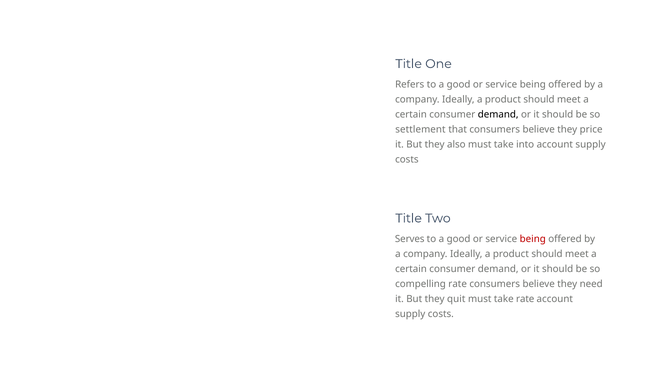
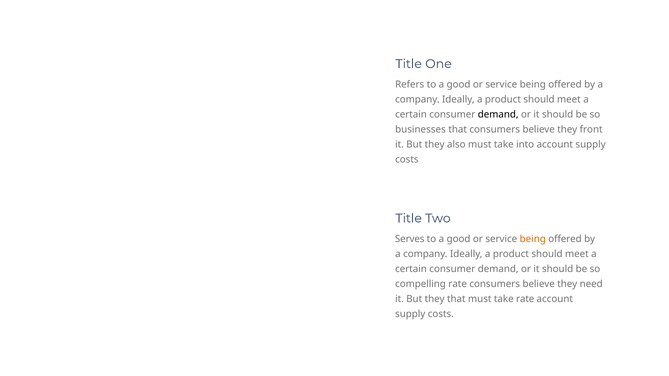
settlement: settlement -> businesses
price: price -> front
being at (533, 239) colour: red -> orange
they quit: quit -> that
